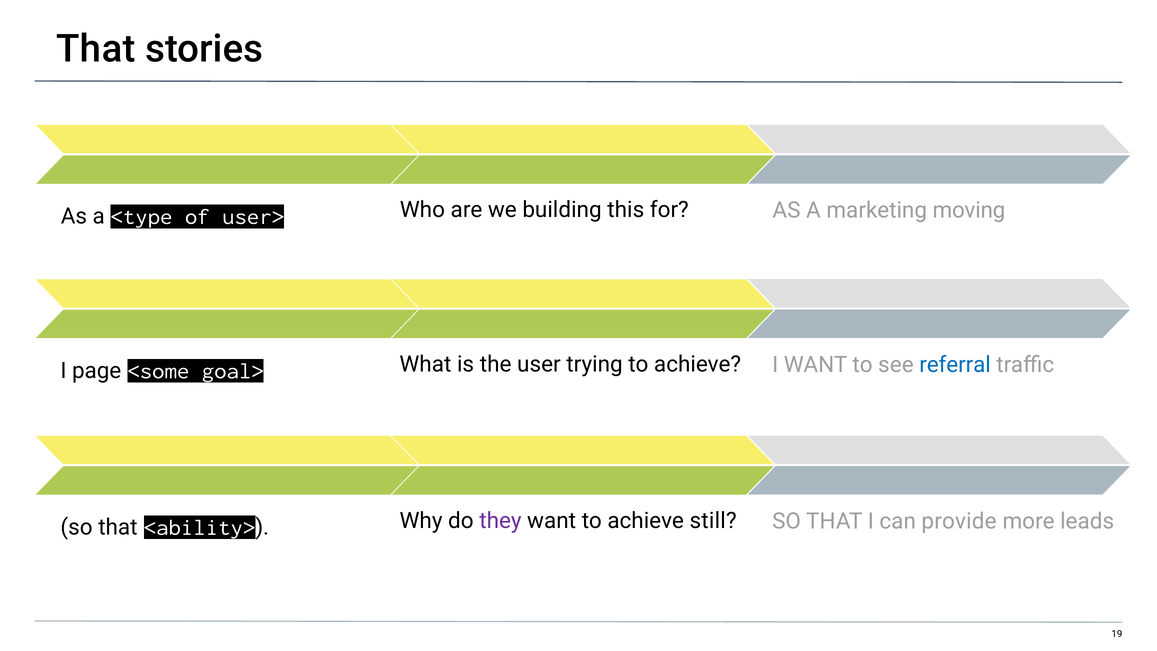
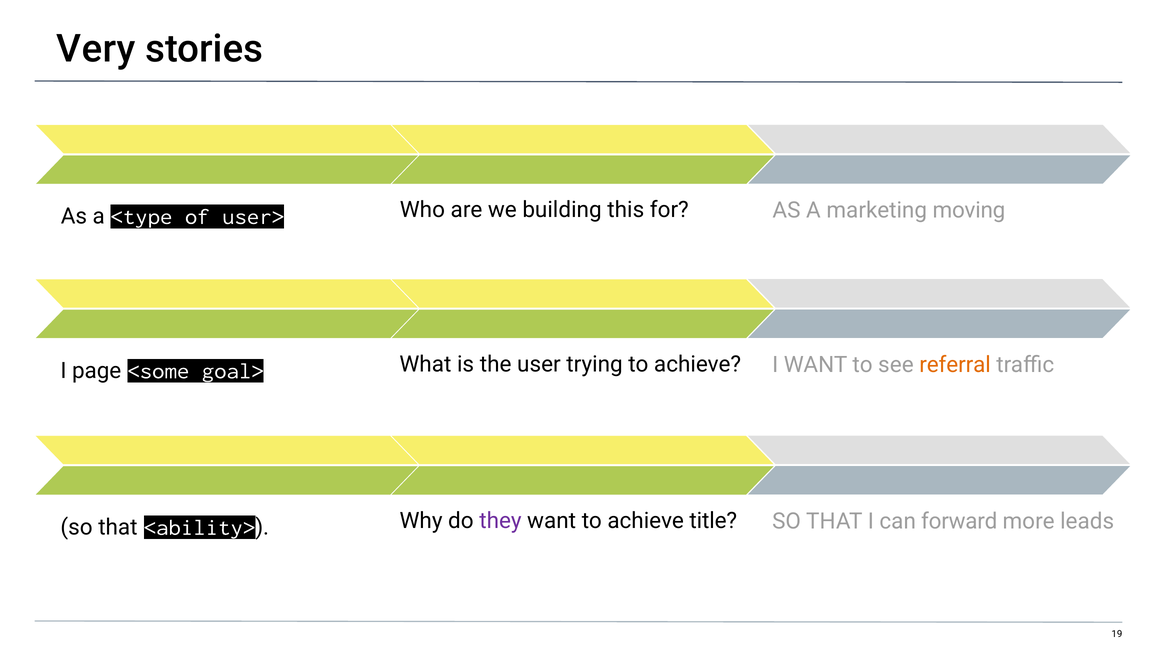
That at (96, 49): That -> Very
referral colour: blue -> orange
still: still -> title
provide: provide -> forward
